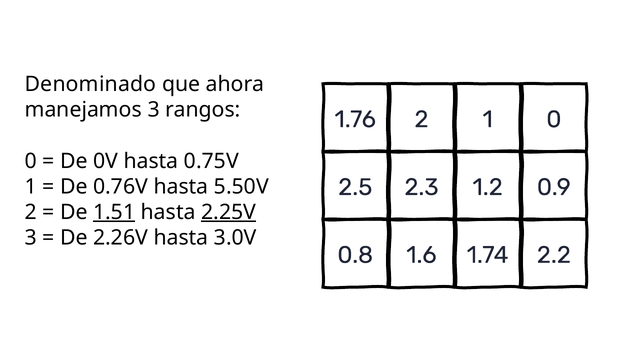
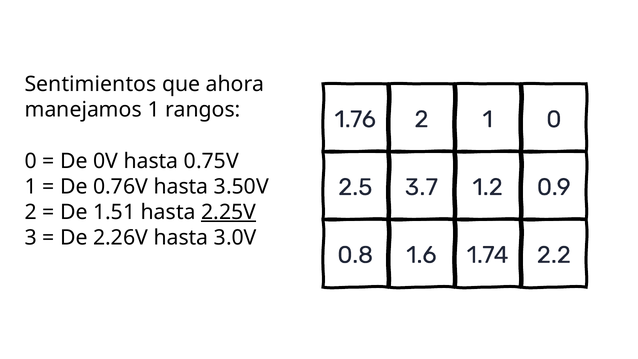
Denominado: Denominado -> Sentimientos
manejamos 3: 3 -> 1
5.50V: 5.50V -> 3.50V
2.3: 2.3 -> 3.7
1.51 underline: present -> none
